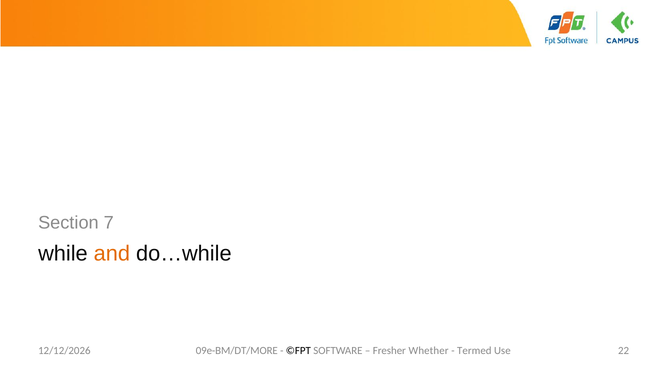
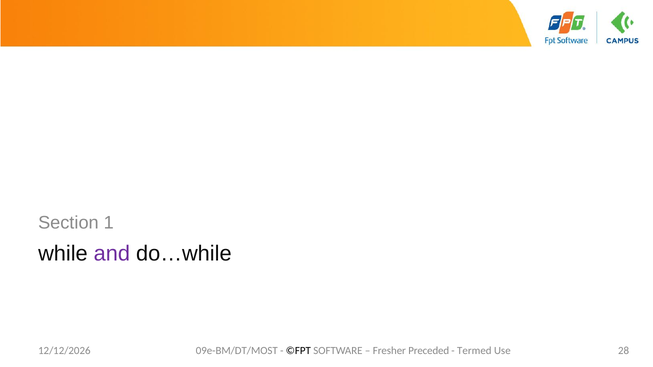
7: 7 -> 1
and colour: orange -> purple
09e-BM/DT/MORE: 09e-BM/DT/MORE -> 09e-BM/DT/MOST
Whether: Whether -> Preceded
22: 22 -> 28
